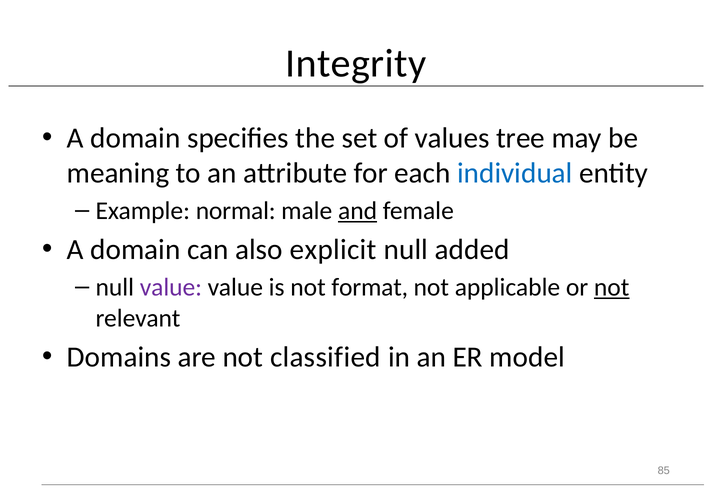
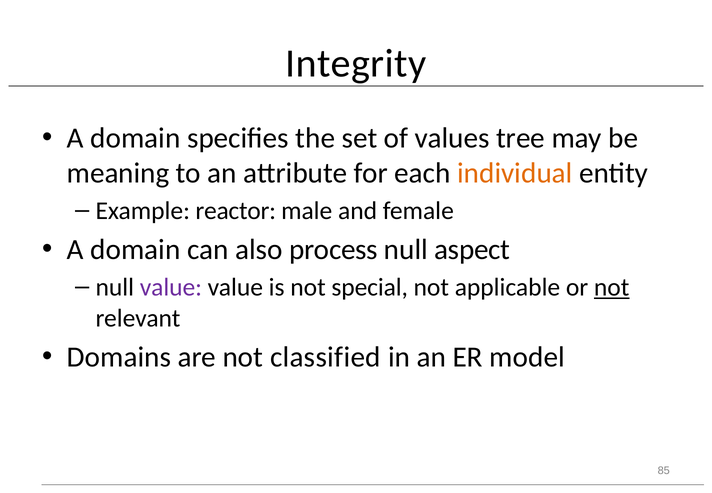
individual colour: blue -> orange
normal: normal -> reactor
and underline: present -> none
explicit: explicit -> process
added: added -> aspect
format: format -> special
